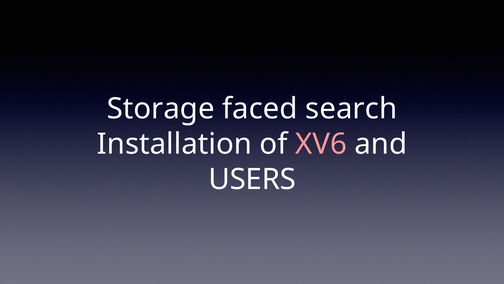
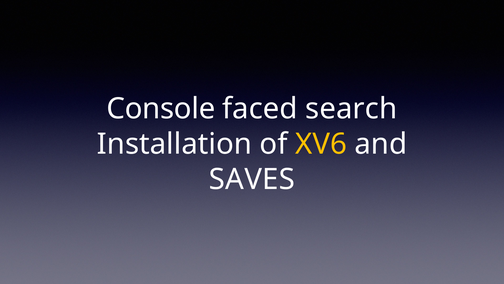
Storage: Storage -> Console
XV6 colour: pink -> yellow
USERS: USERS -> SAVES
